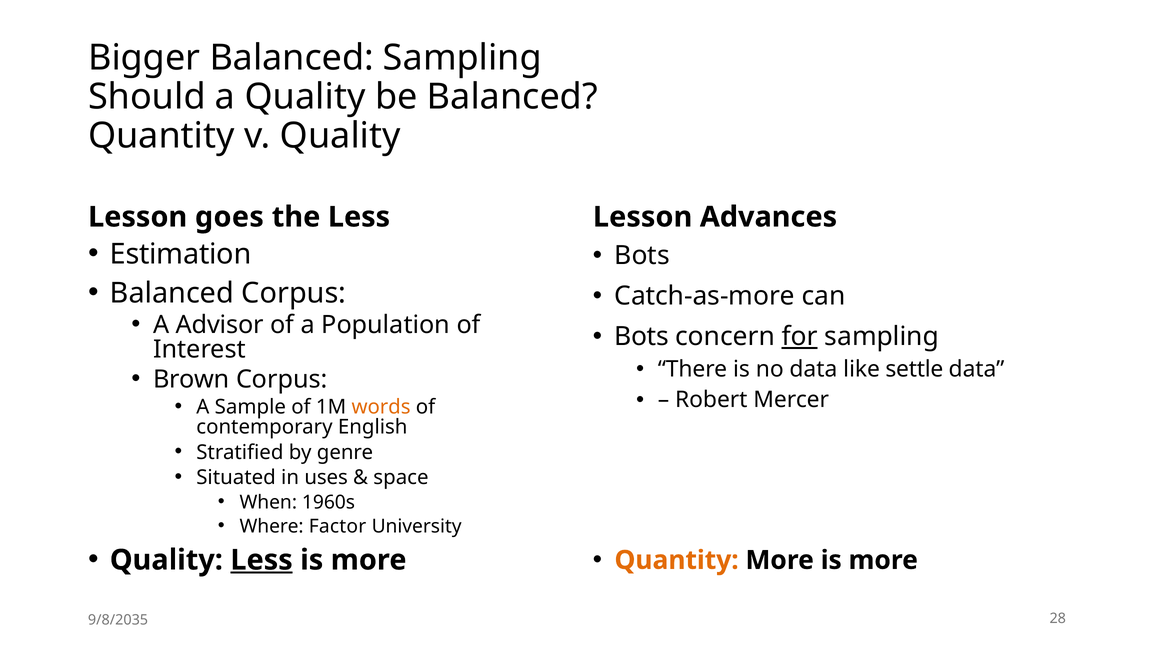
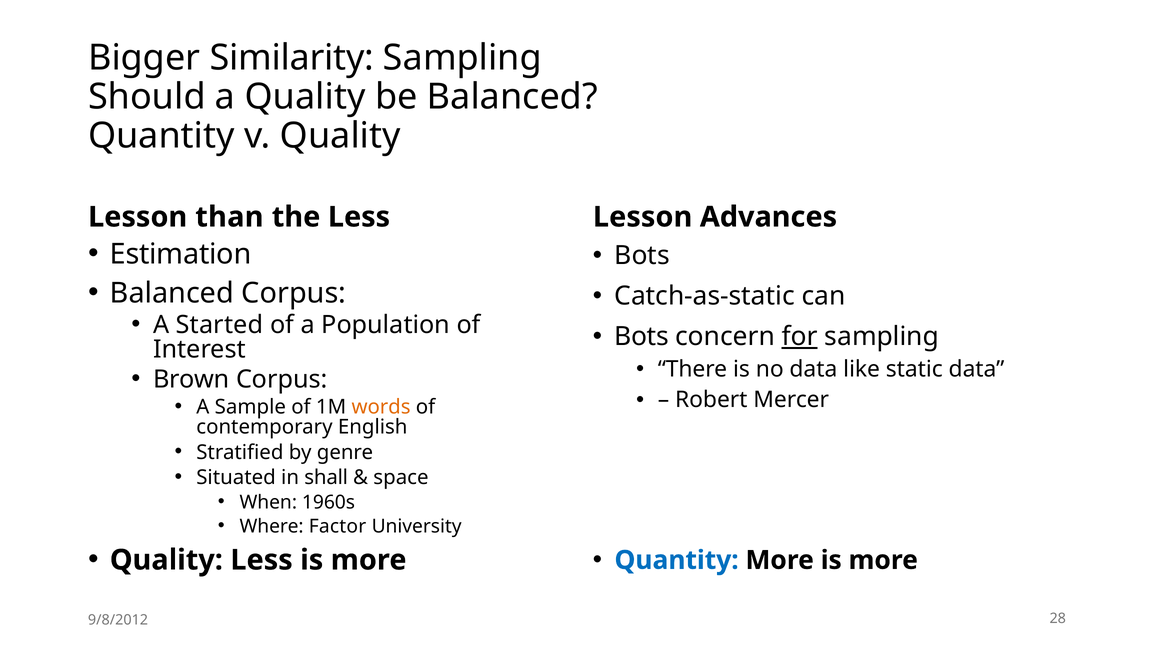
Bigger Balanced: Balanced -> Similarity
goes: goes -> than
Catch-as-more: Catch-as-more -> Catch-as-static
Advisor: Advisor -> Started
settle: settle -> static
uses: uses -> shall
Less at (262, 560) underline: present -> none
Quantity at (677, 560) colour: orange -> blue
9/8/2035: 9/8/2035 -> 9/8/2012
